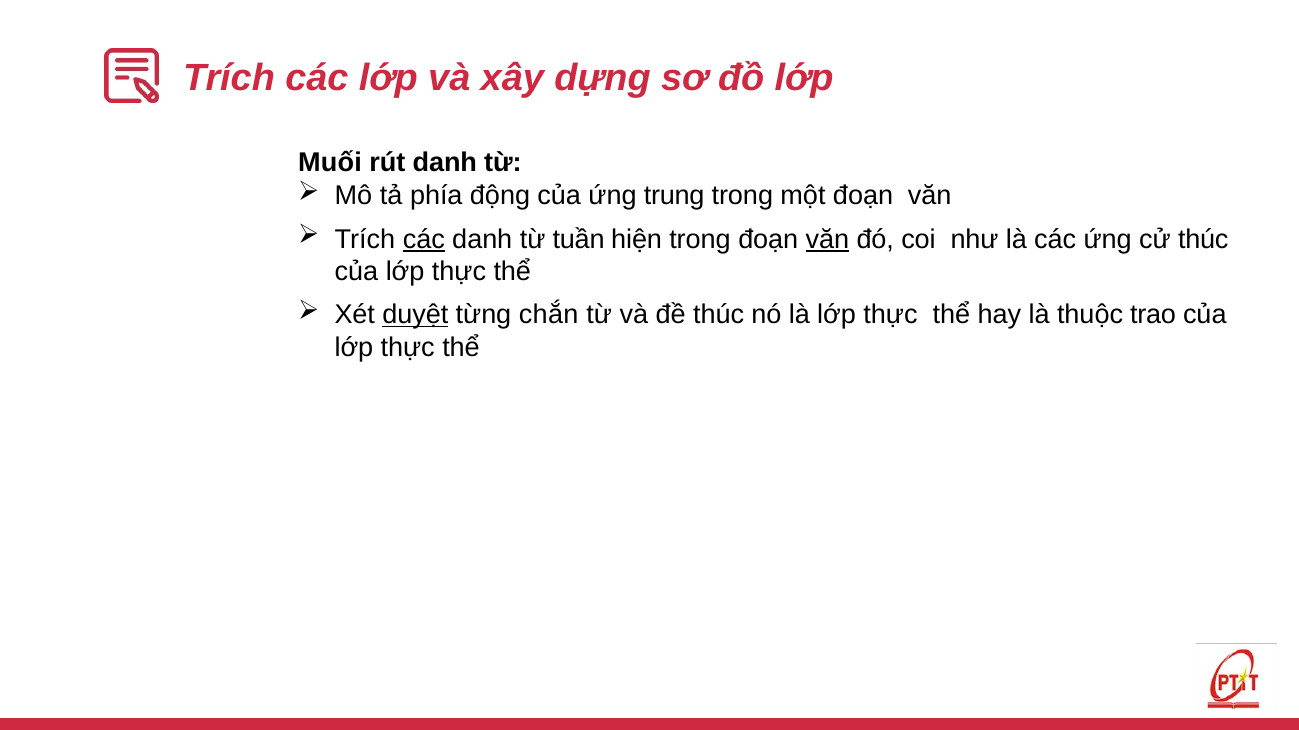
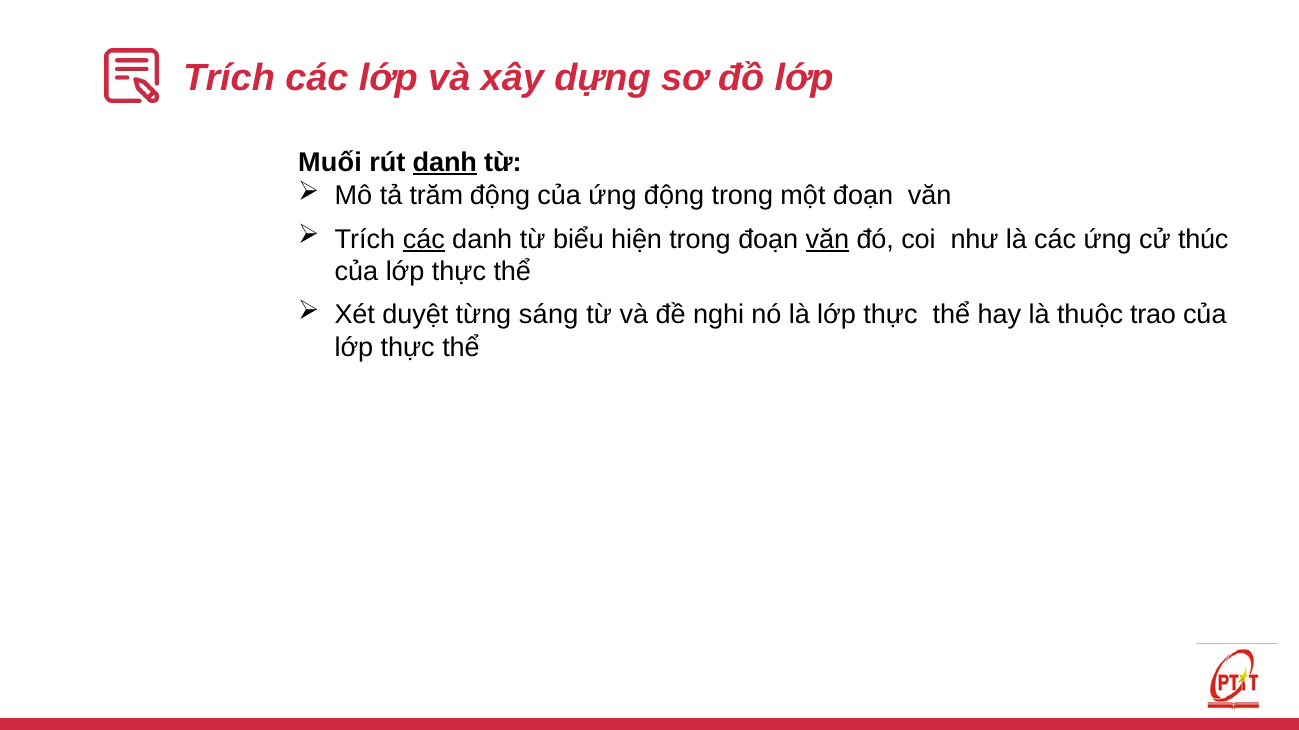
danh at (445, 162) underline: none -> present
phía: phía -> trăm
ứng trung: trung -> động
tuần: tuần -> biểu
duyệt underline: present -> none
chắn: chắn -> sáng
đề thúc: thúc -> nghi
